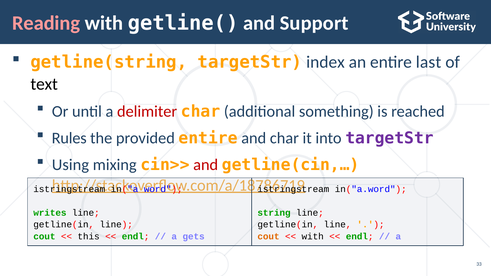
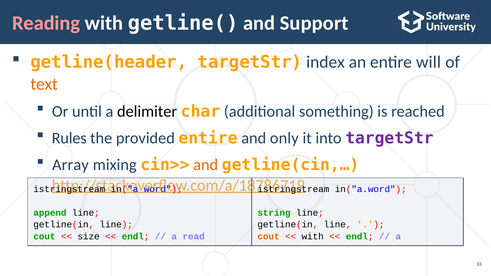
getline(string: getline(string -> getline(header
last: last -> will
text colour: black -> orange
delimiter colour: red -> black
and char: char -> only
Using: Using -> Array
and at (206, 165) colour: red -> orange
writes: writes -> append
this: this -> size
gets: gets -> read
